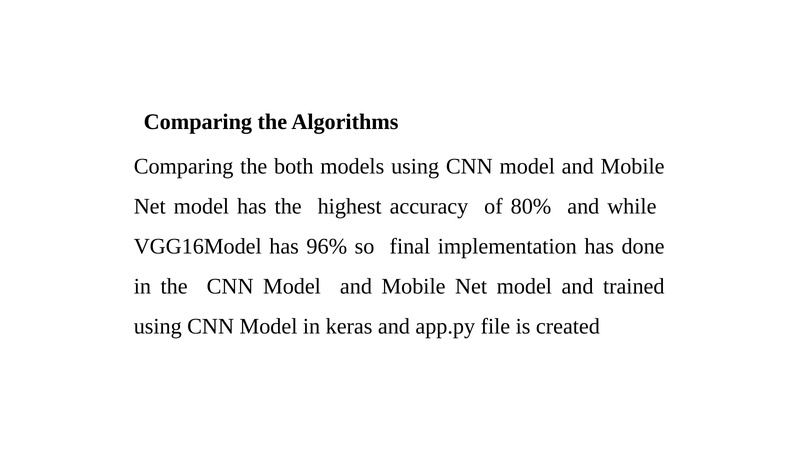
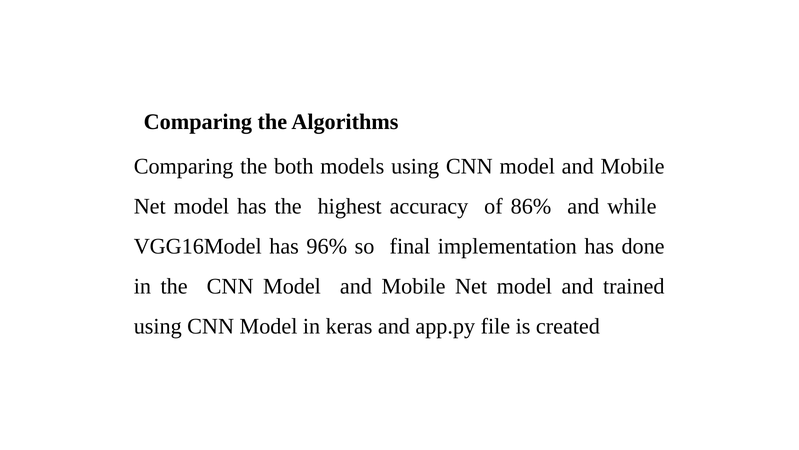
80%: 80% -> 86%
